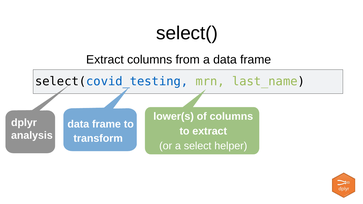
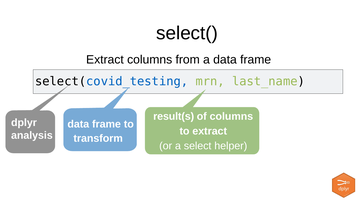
lower(s: lower(s -> result(s
